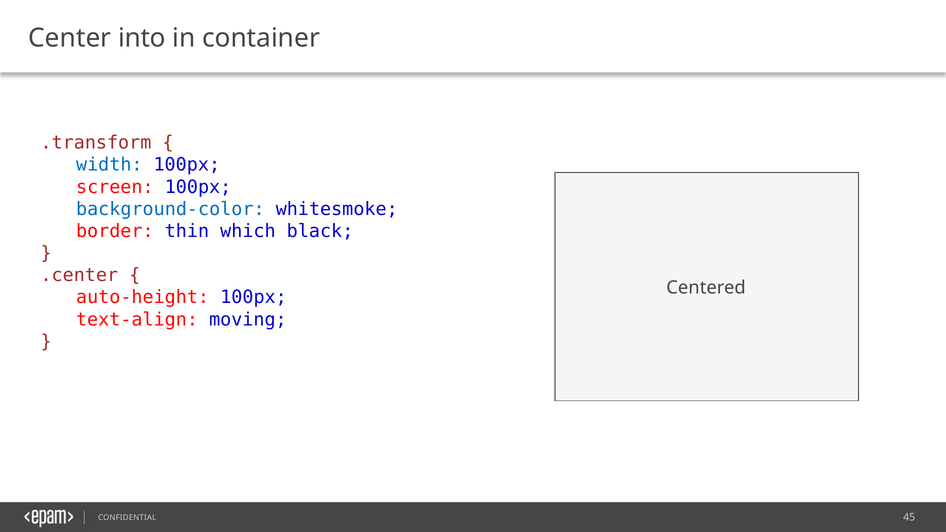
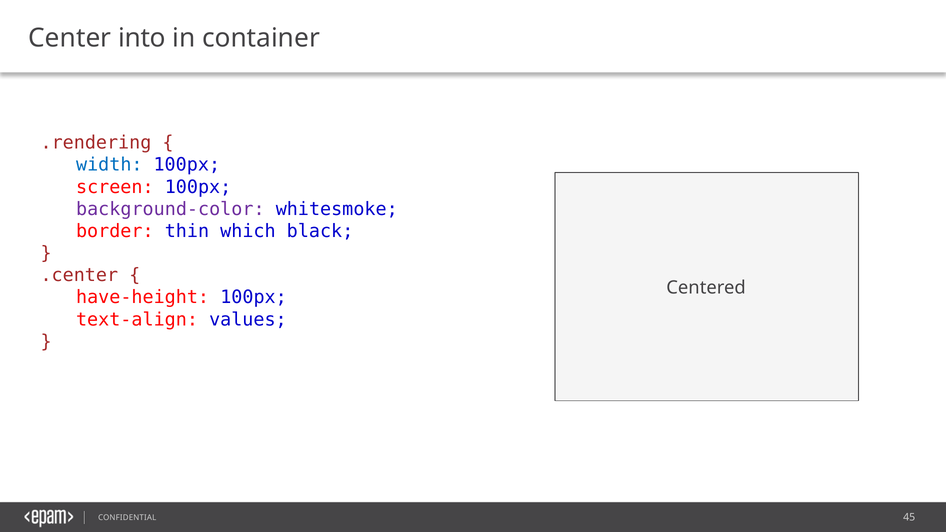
.transform: .transform -> .rendering
background-color colour: blue -> purple
auto-height: auto-height -> have-height
moving: moving -> values
